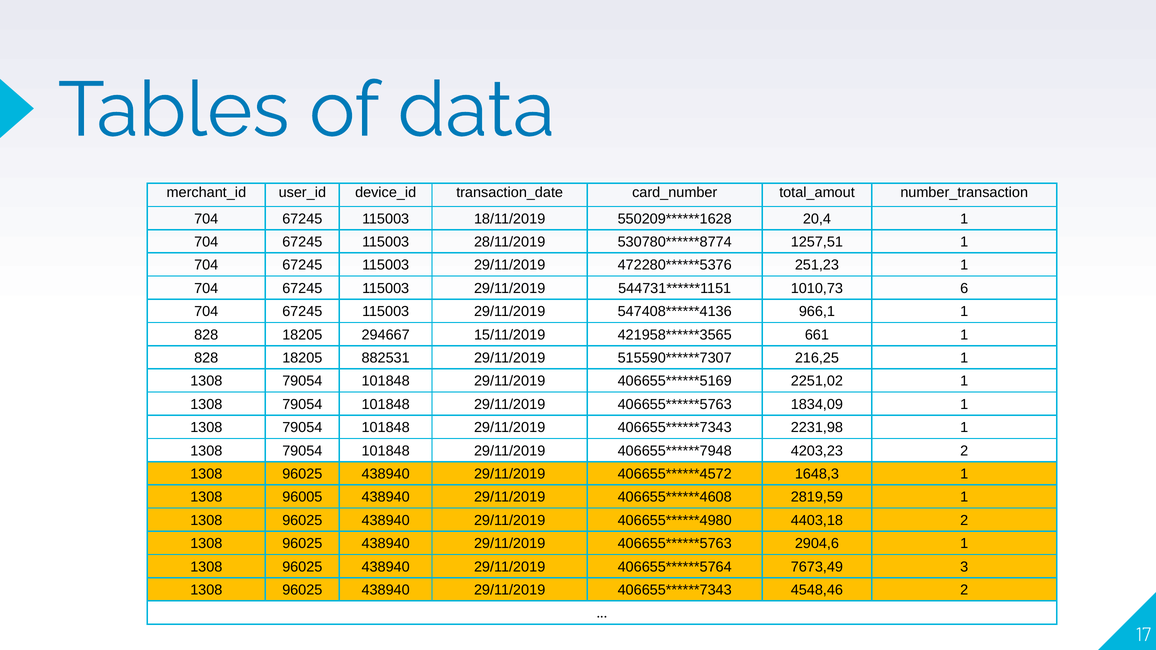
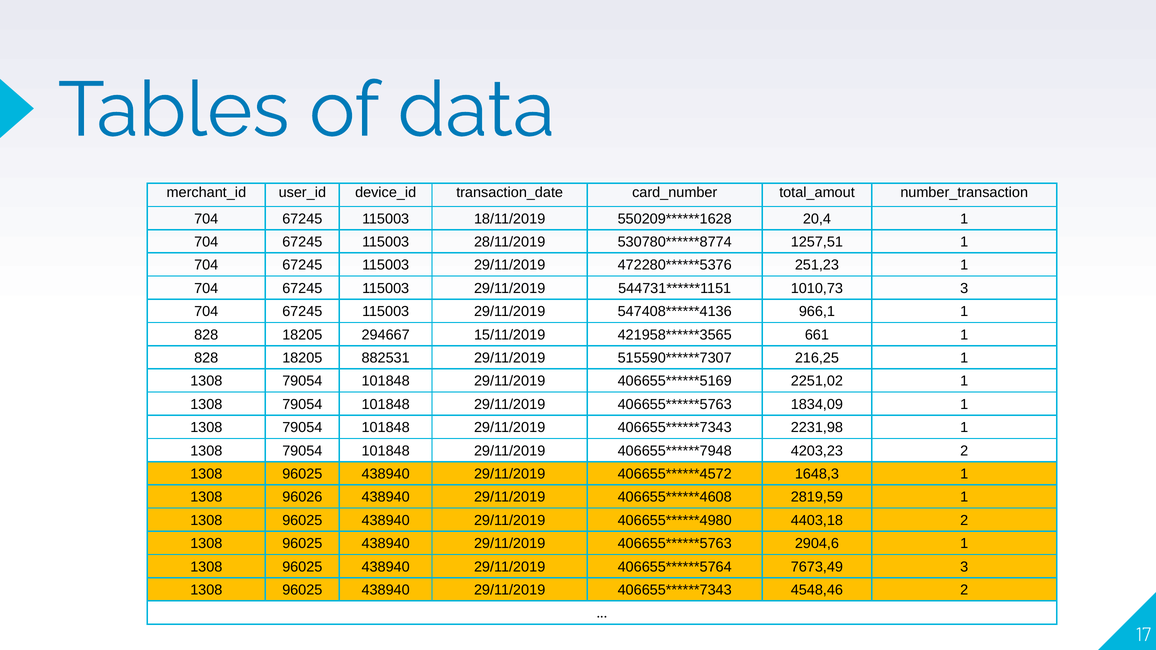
1010,73 6: 6 -> 3
96005: 96005 -> 96026
